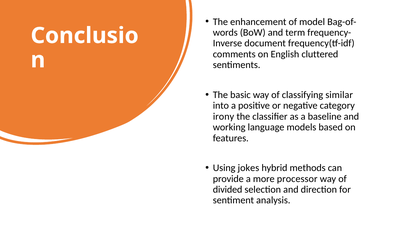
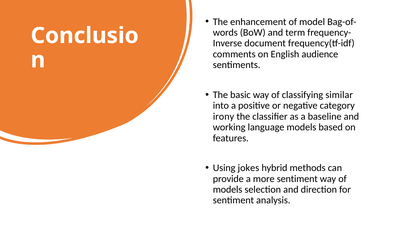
cluttered: cluttered -> audience
more processor: processor -> sentiment
divided at (228, 190): divided -> models
